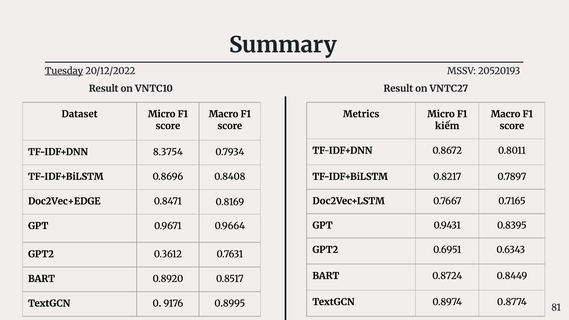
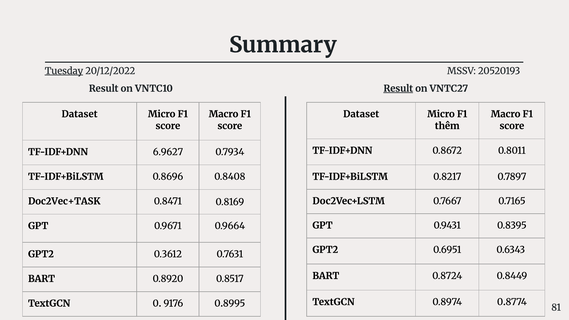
Result at (398, 89) underline: none -> present
Metrics at (361, 114): Metrics -> Dataset
kiếm: kiếm -> thêm
8.3754: 8.3754 -> 6.9627
Doc2Vec+EDGE: Doc2Vec+EDGE -> Doc2Vec+TASK
